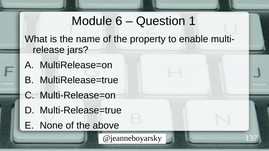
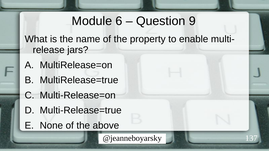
1: 1 -> 9
